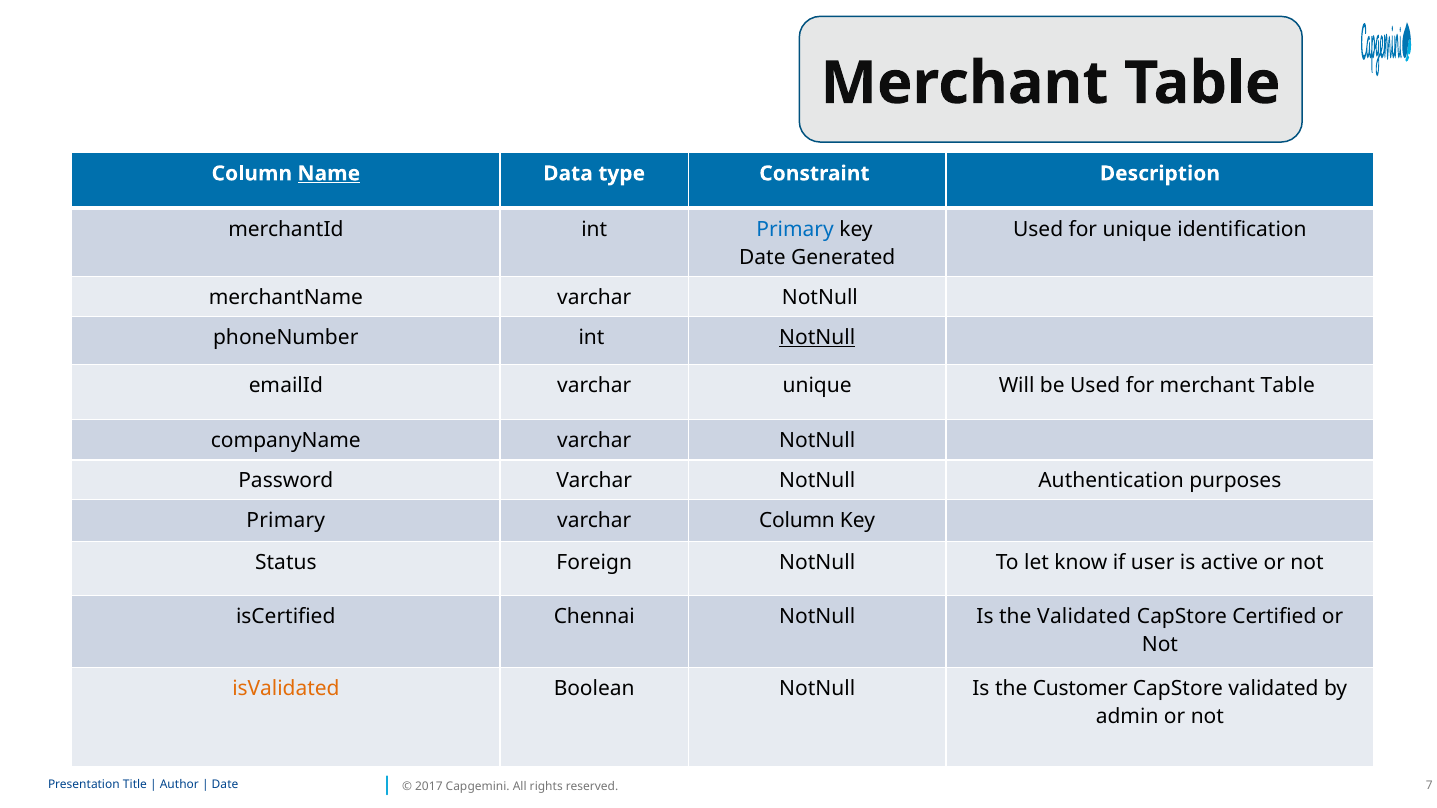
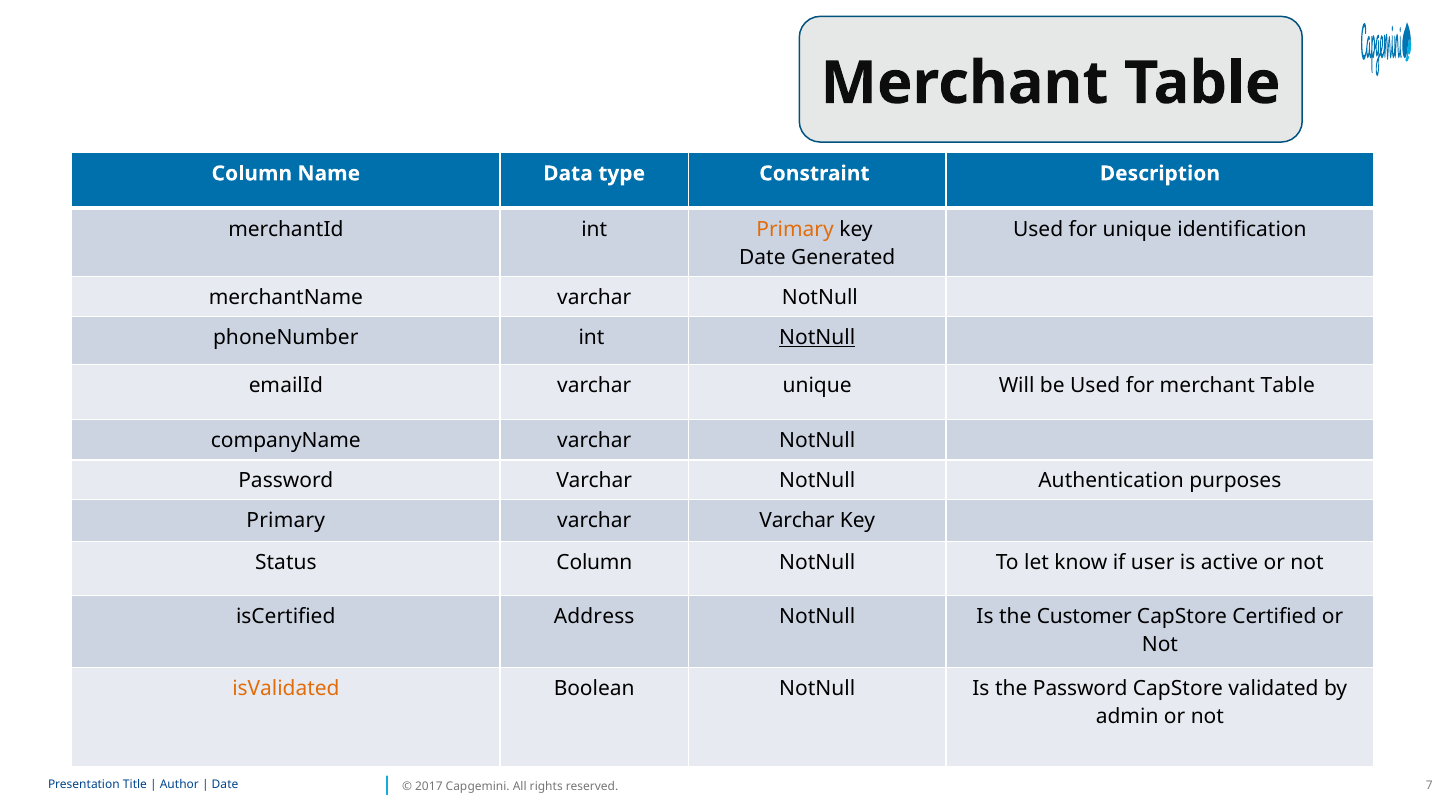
Name underline: present -> none
Primary at (795, 229) colour: blue -> orange
varchar Column: Column -> Varchar
Status Foreign: Foreign -> Column
Chennai: Chennai -> Address
the Validated: Validated -> Customer
the Customer: Customer -> Password
